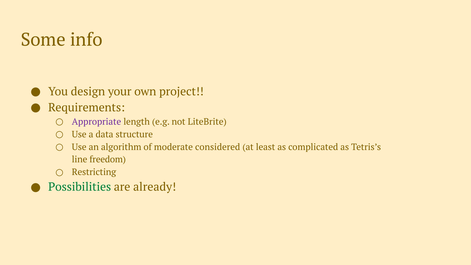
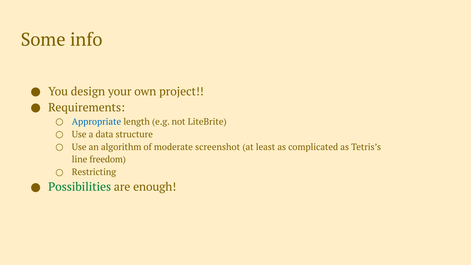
Appropriate colour: purple -> blue
considered: considered -> screenshot
already: already -> enough
